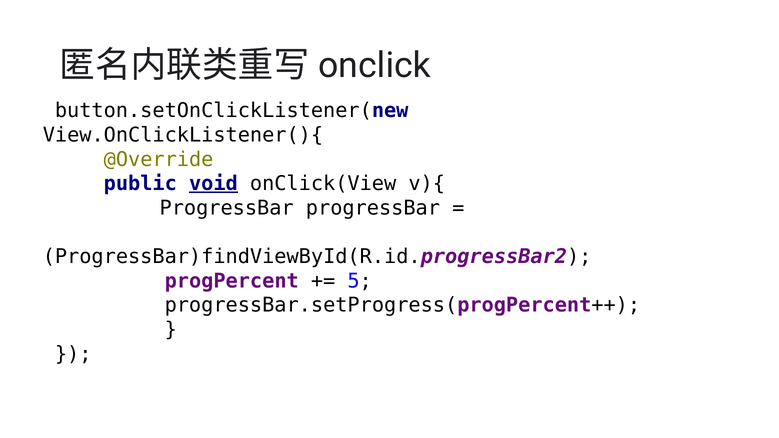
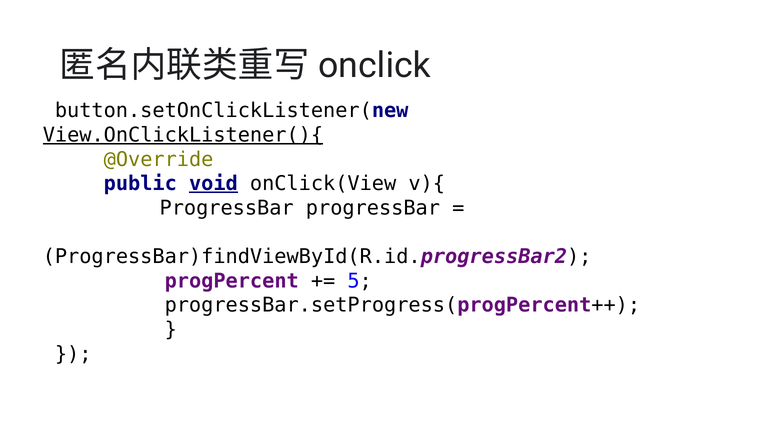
View.OnClickListener(){ underline: none -> present
